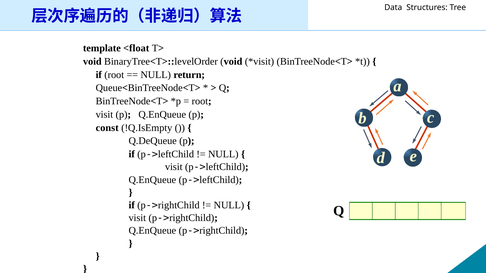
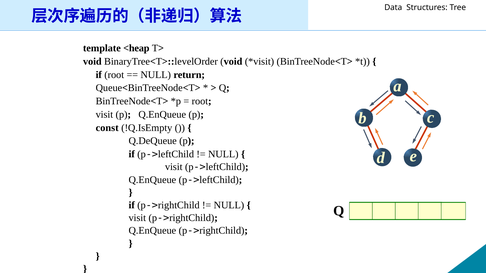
<float: <float -> <heap
